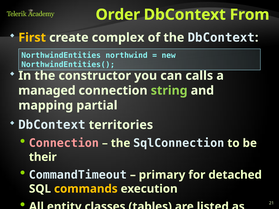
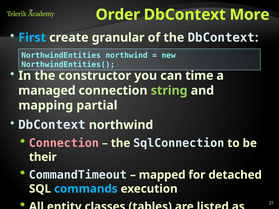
From: From -> More
First colour: yellow -> light blue
complex: complex -> granular
calls: calls -> time
DbContext territories: territories -> northwind
primary: primary -> mapped
commands colour: yellow -> light blue
